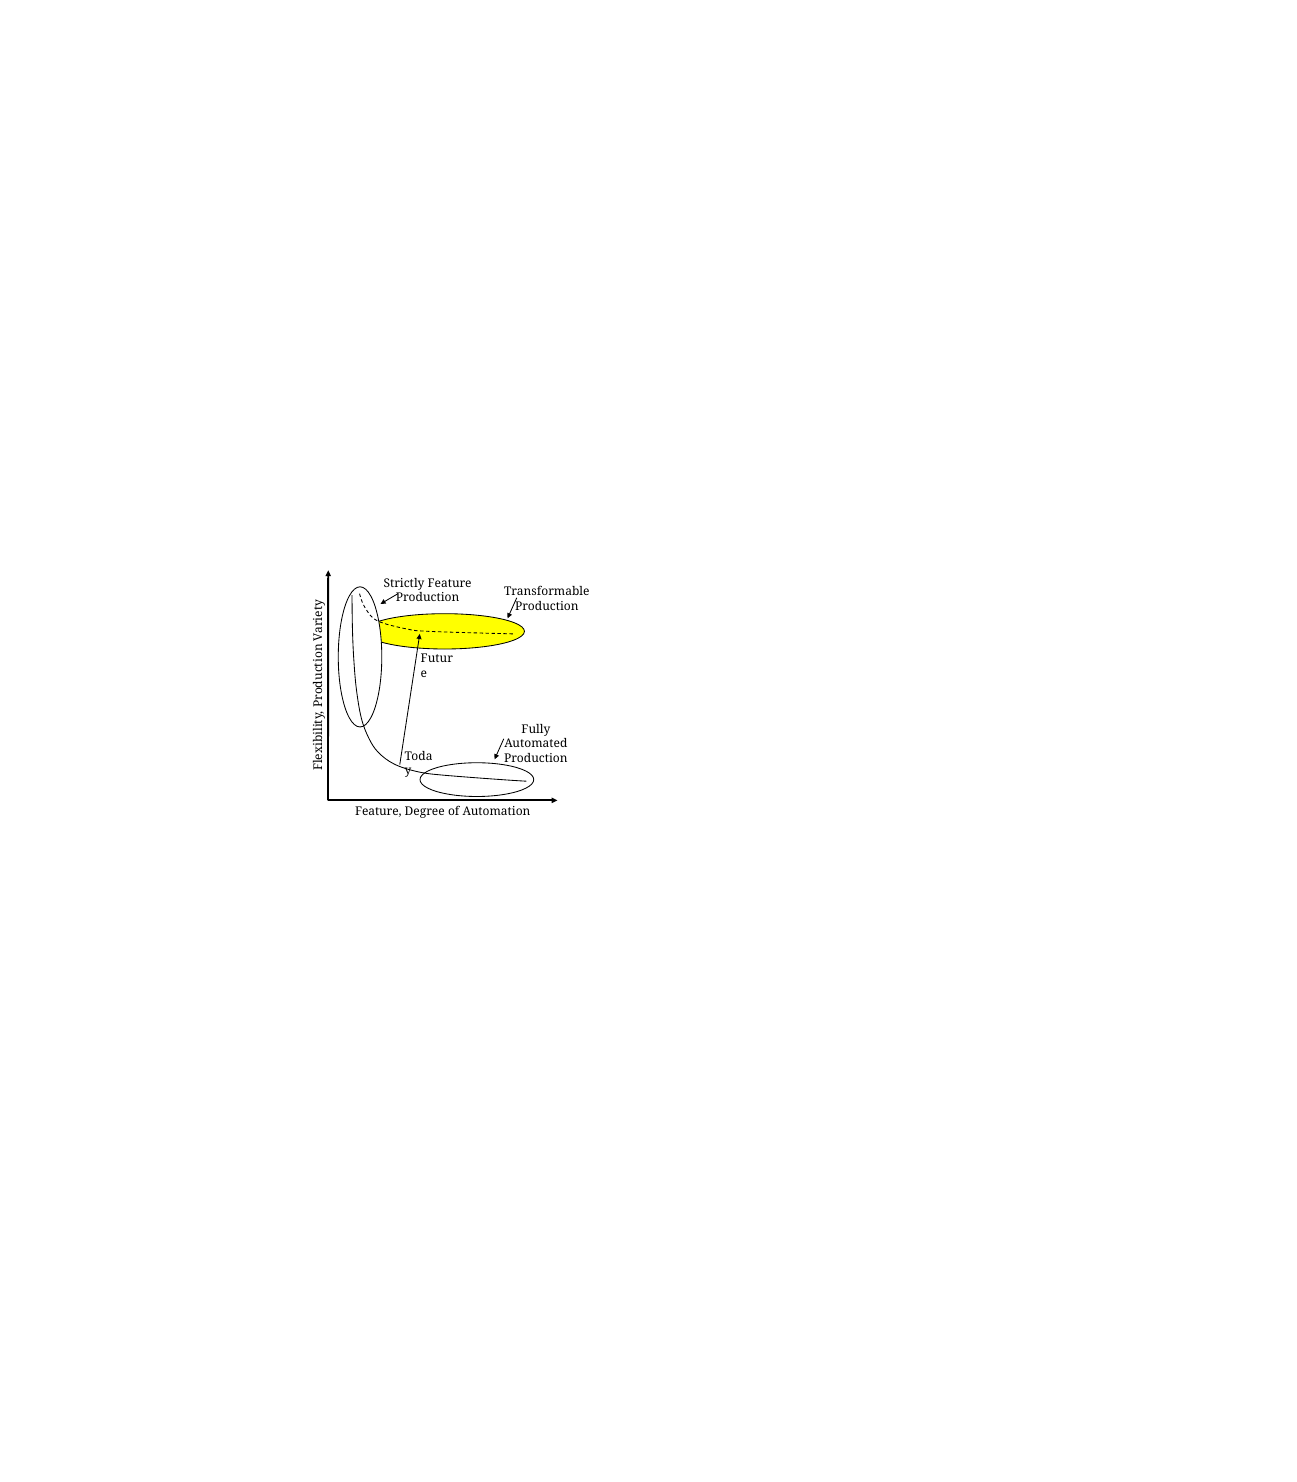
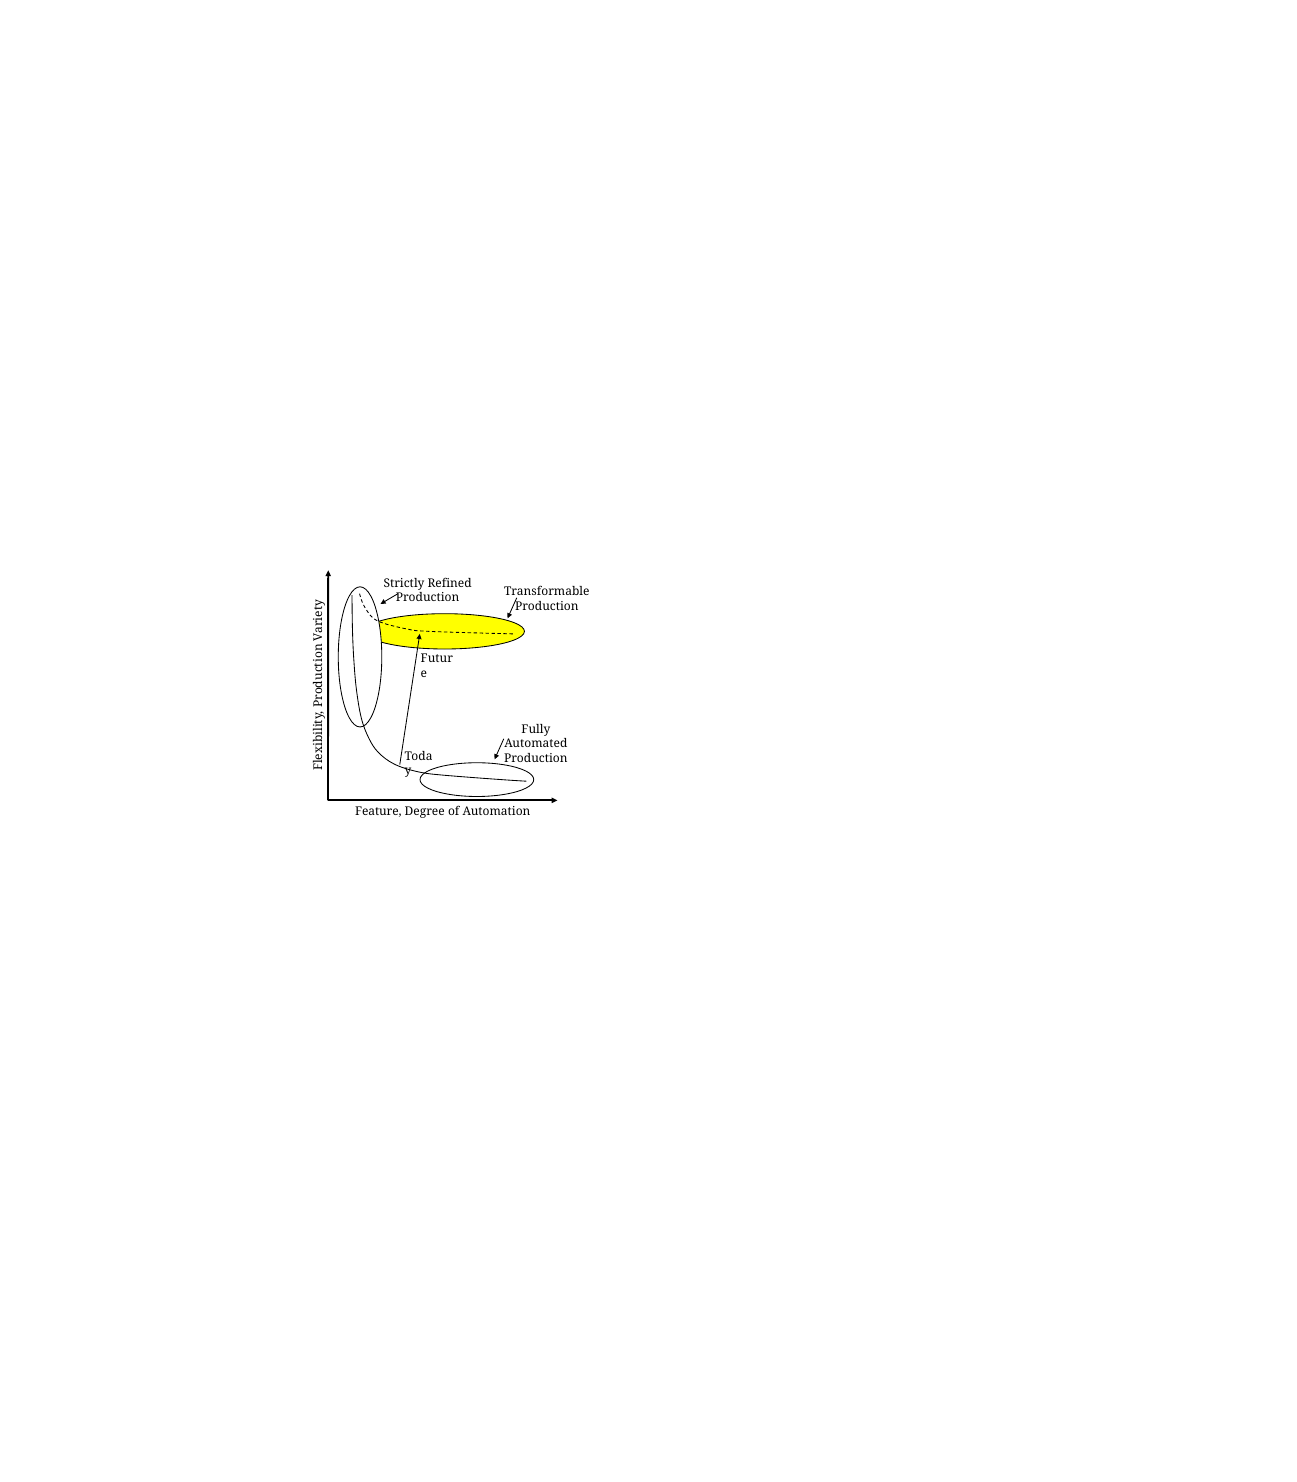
Strictly Feature: Feature -> Refined
